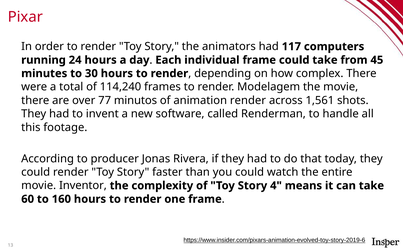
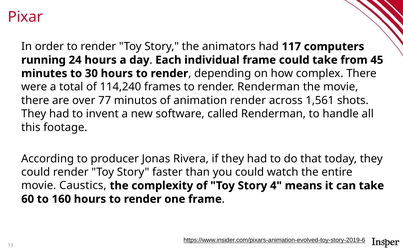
render Modelagem: Modelagem -> Renderman
Inventor: Inventor -> Caustics
